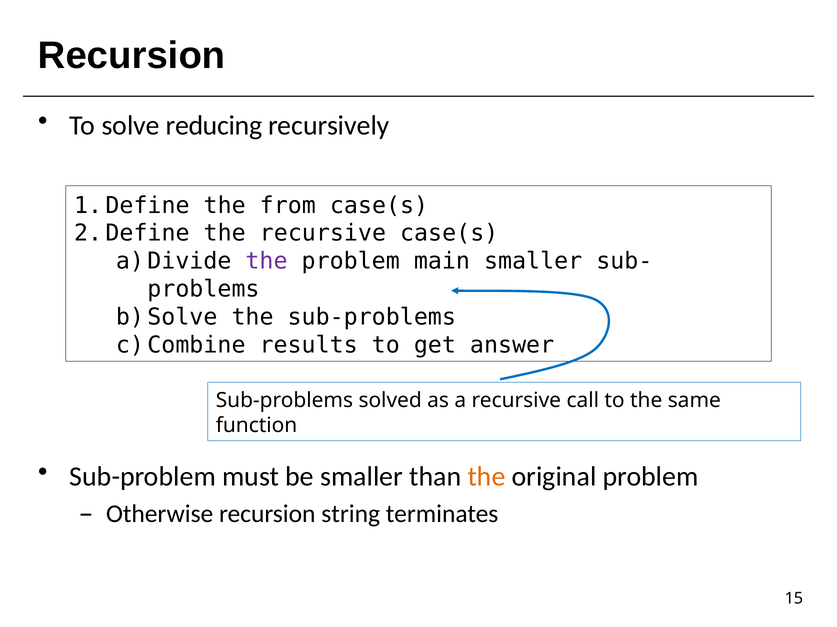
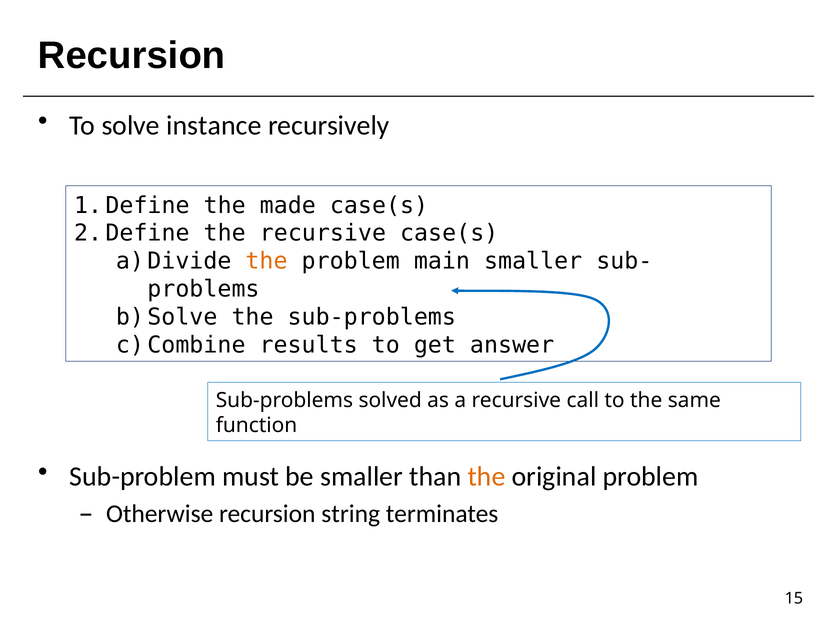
reducing: reducing -> instance
from: from -> made
the at (266, 262) colour: purple -> orange
